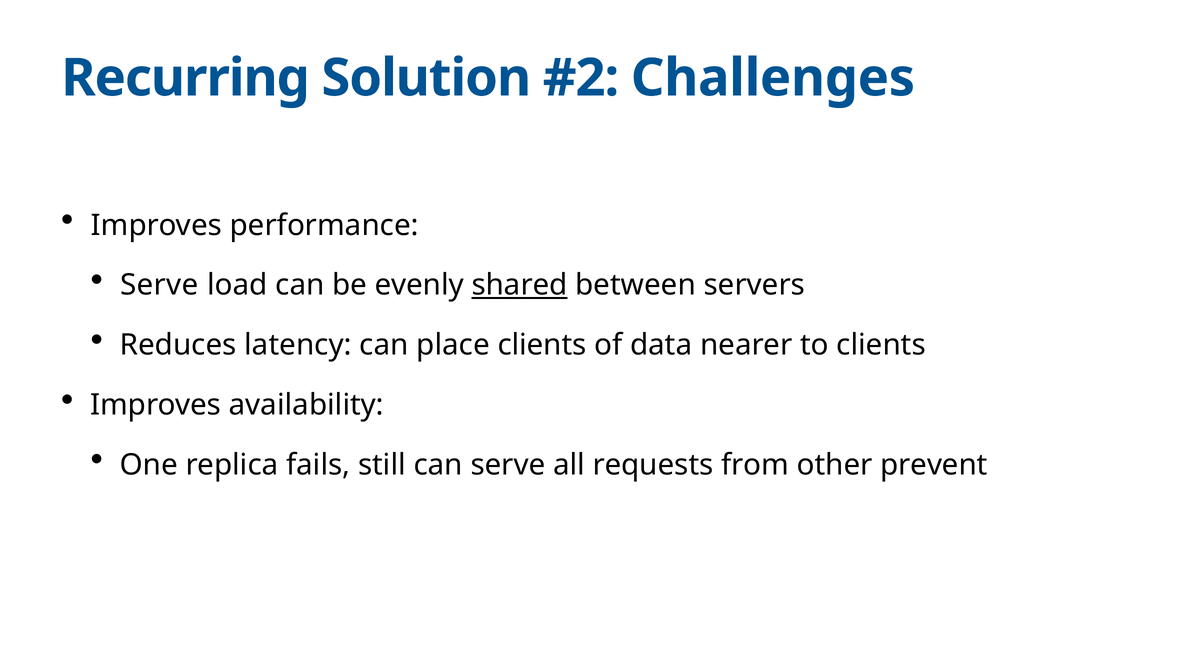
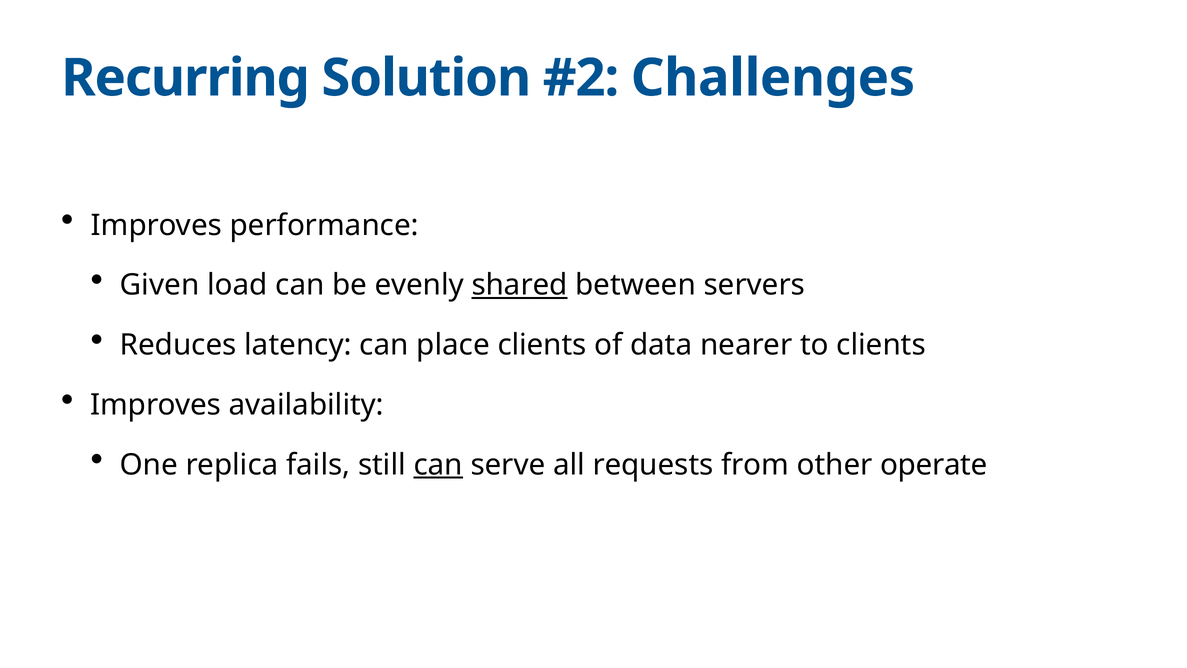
Serve at (159, 285): Serve -> Given
can at (438, 465) underline: none -> present
prevent: prevent -> operate
